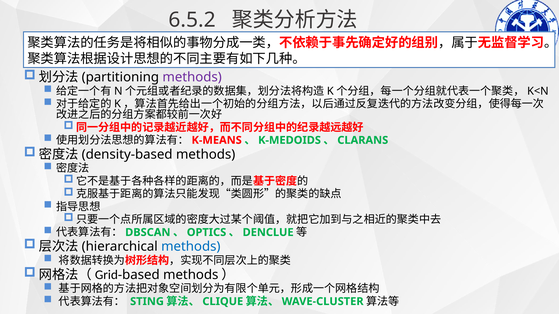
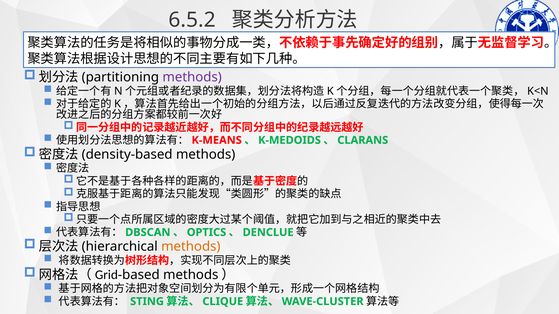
methods at (191, 247) colour: blue -> orange
